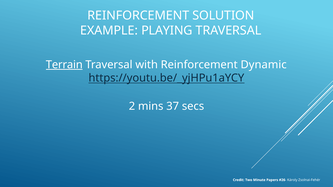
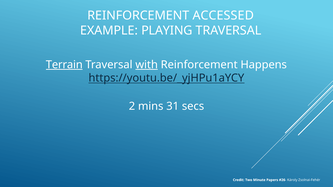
SOLUTION: SOLUTION -> ACCESSED
with underline: none -> present
Dynamic: Dynamic -> Happens
37: 37 -> 31
